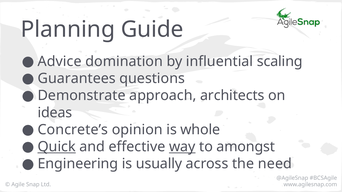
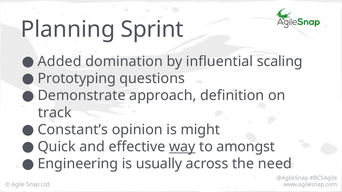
Guide: Guide -> Sprint
Advice: Advice -> Added
Guarantees: Guarantees -> Prototyping
architects: architects -> definition
ideas: ideas -> track
Concrete’s: Concrete’s -> Constant’s
whole: whole -> might
Quick underline: present -> none
